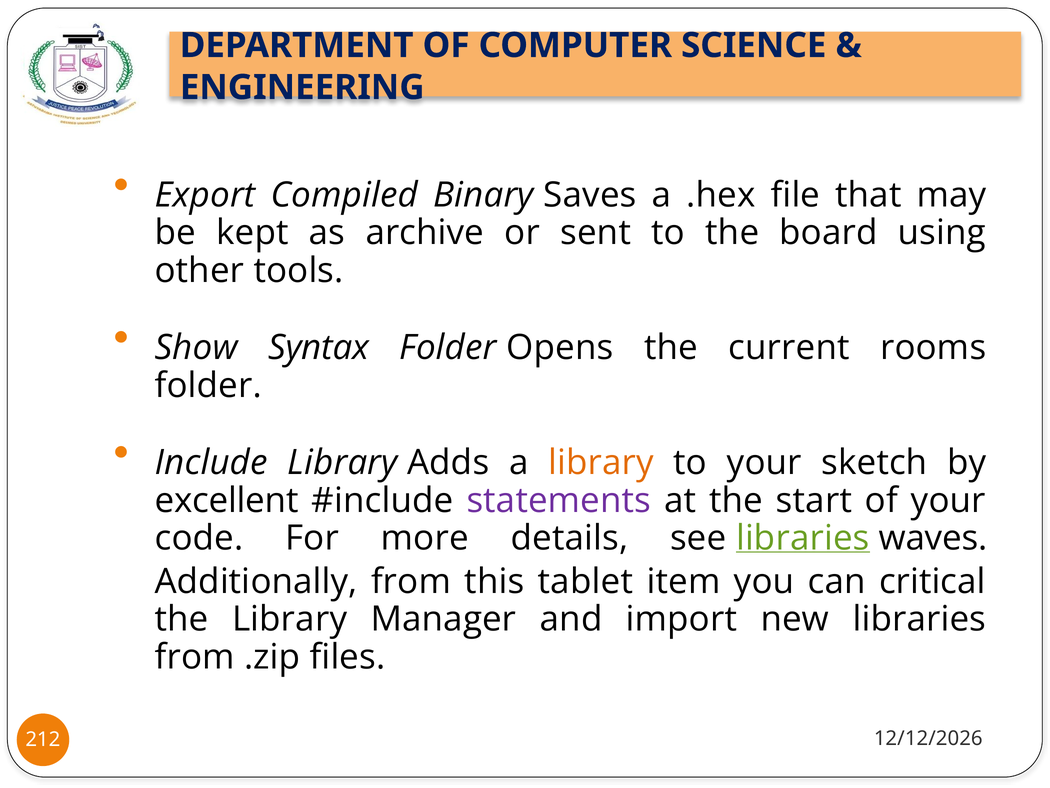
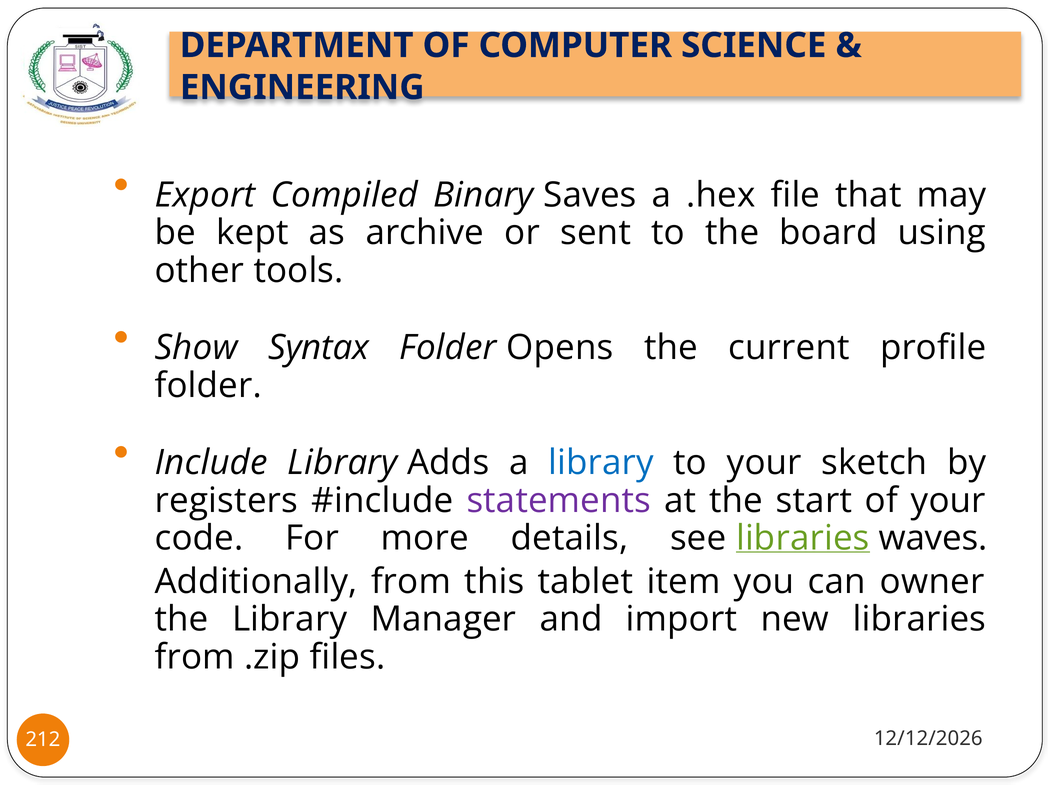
rooms: rooms -> profile
library at (601, 463) colour: orange -> blue
excellent: excellent -> registers
critical: critical -> owner
